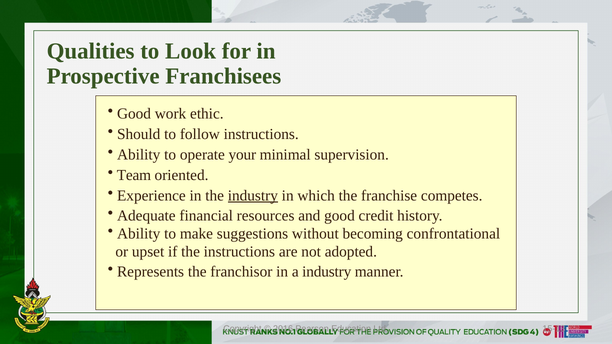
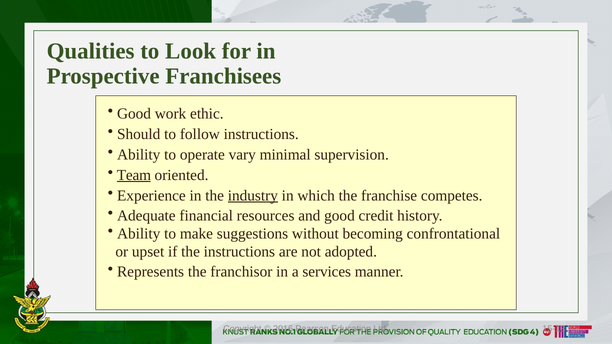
your: your -> vary
Team underline: none -> present
a industry: industry -> services
